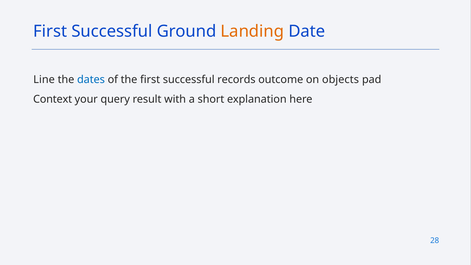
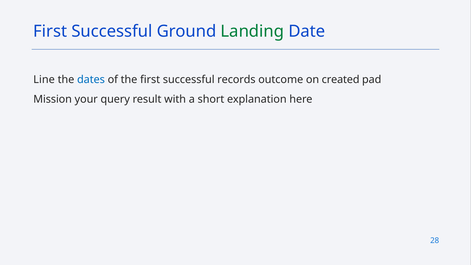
Landing colour: orange -> green
objects: objects -> created
Context: Context -> Mission
